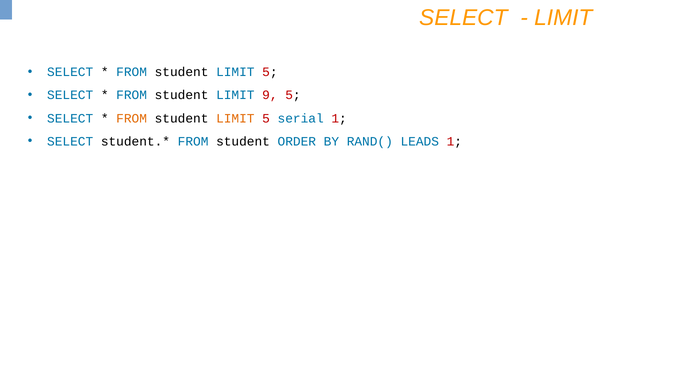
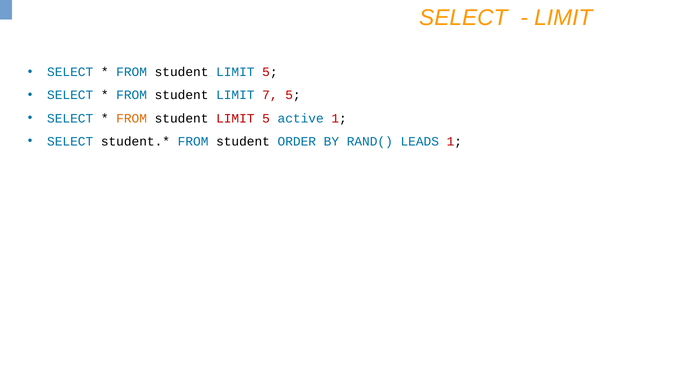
9: 9 -> 7
LIMIT at (235, 118) colour: orange -> red
serial: serial -> active
